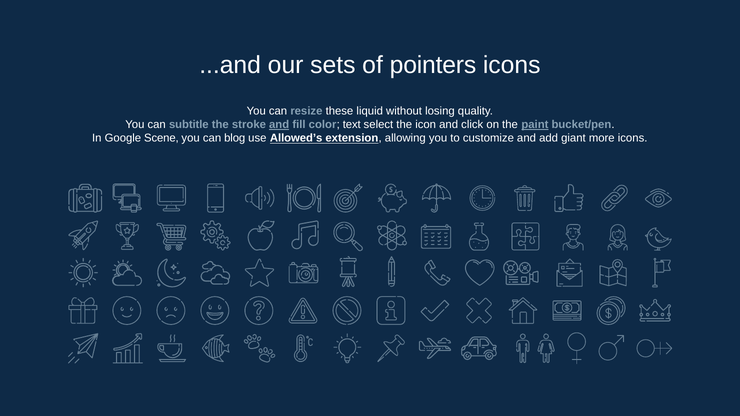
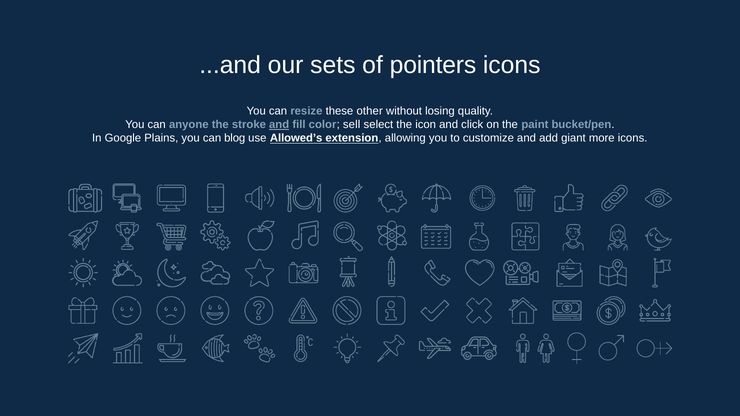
liquid: liquid -> other
subtitle: subtitle -> anyone
text: text -> sell
paint underline: present -> none
Scene: Scene -> Plains
